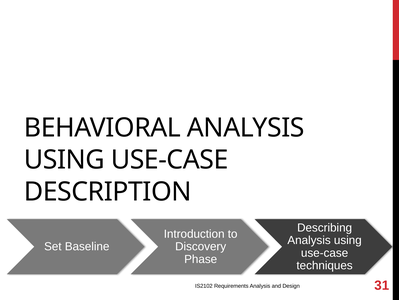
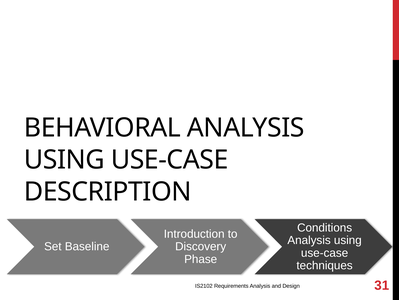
Describing: Describing -> Conditions
